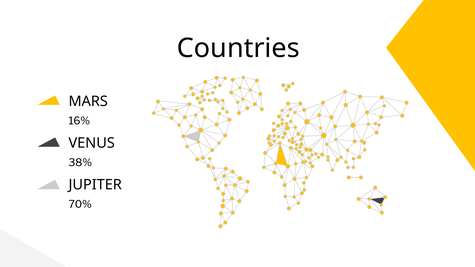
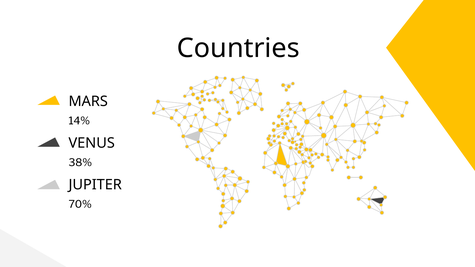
16%: 16% -> 14%
